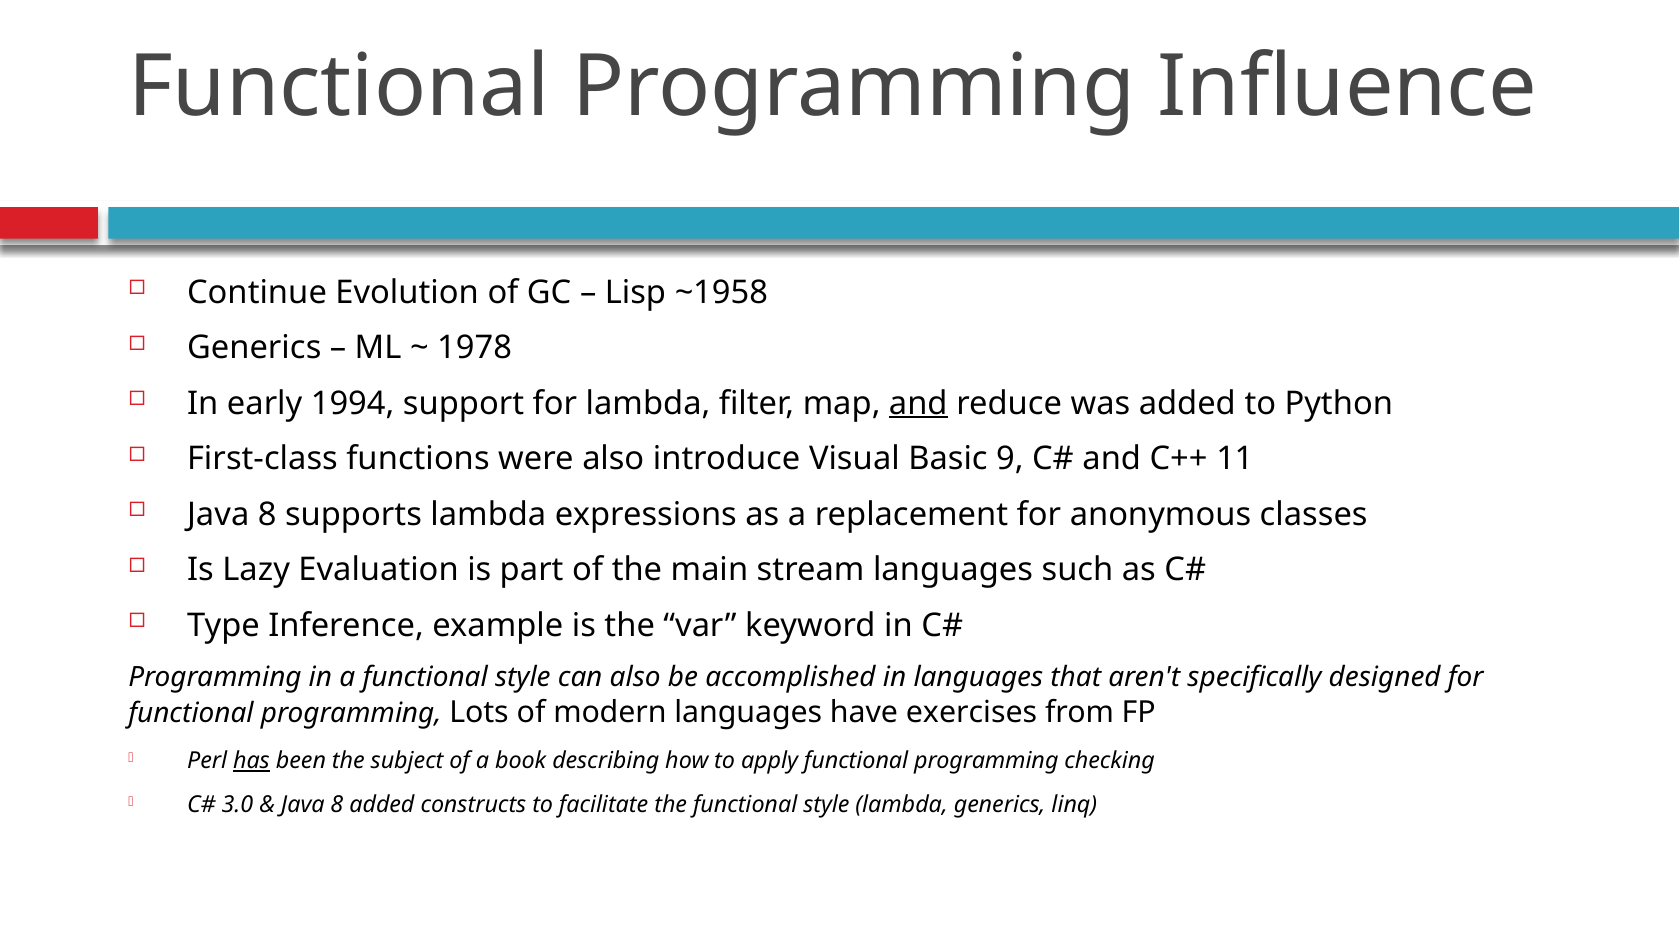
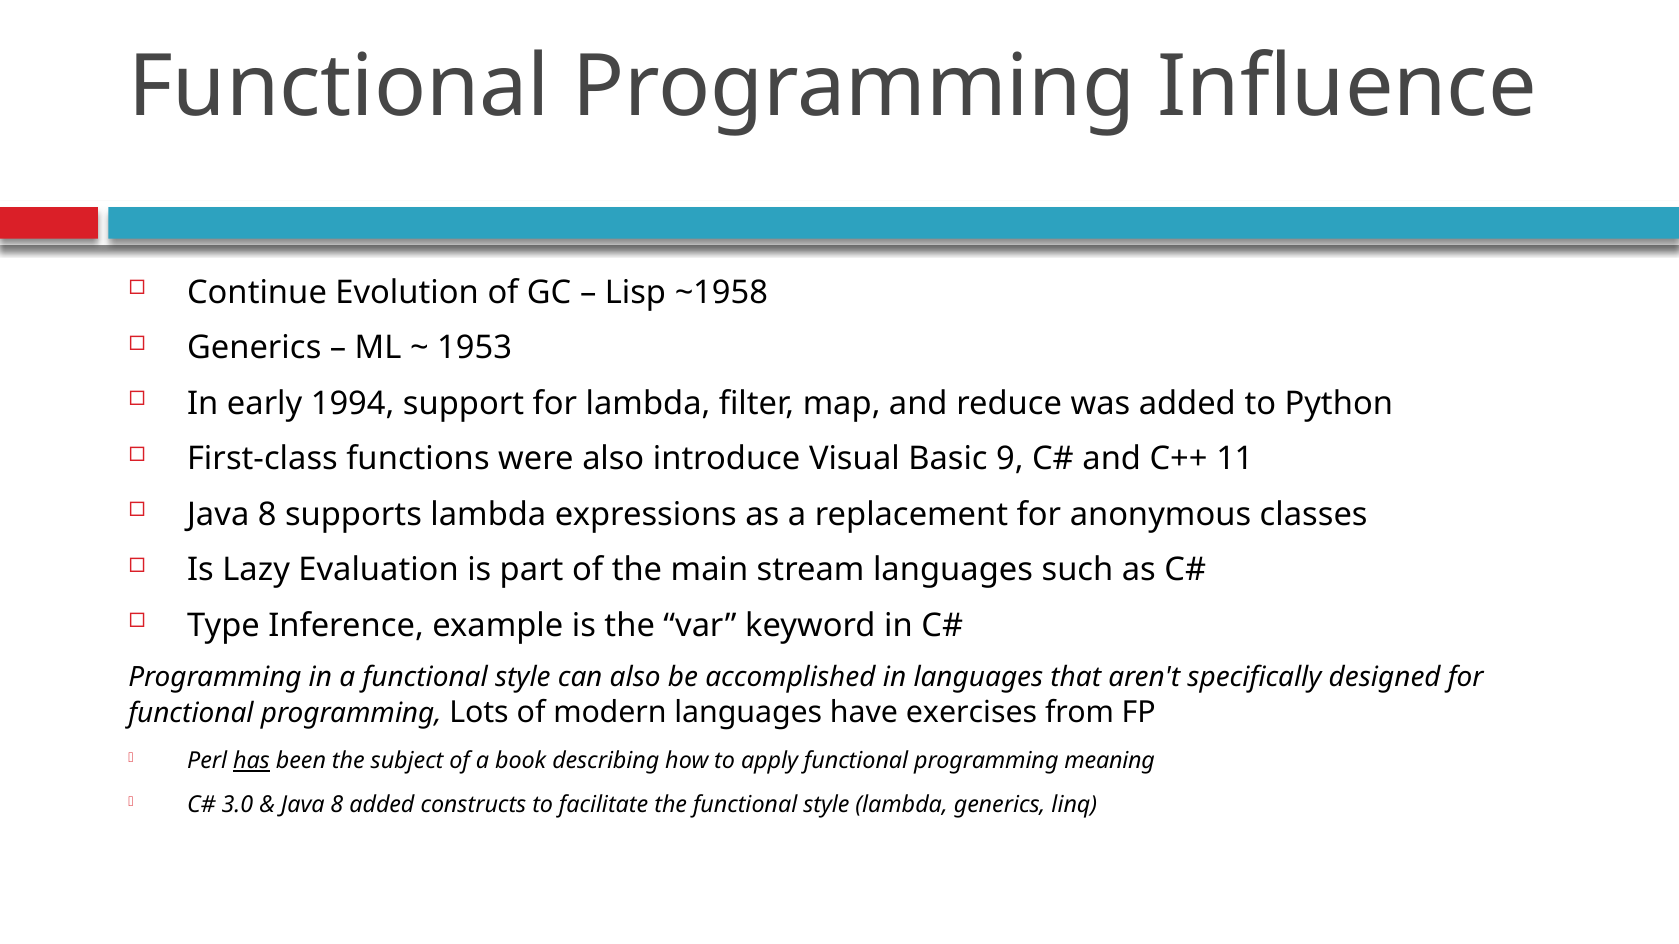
1978: 1978 -> 1953
and at (918, 404) underline: present -> none
checking: checking -> meaning
